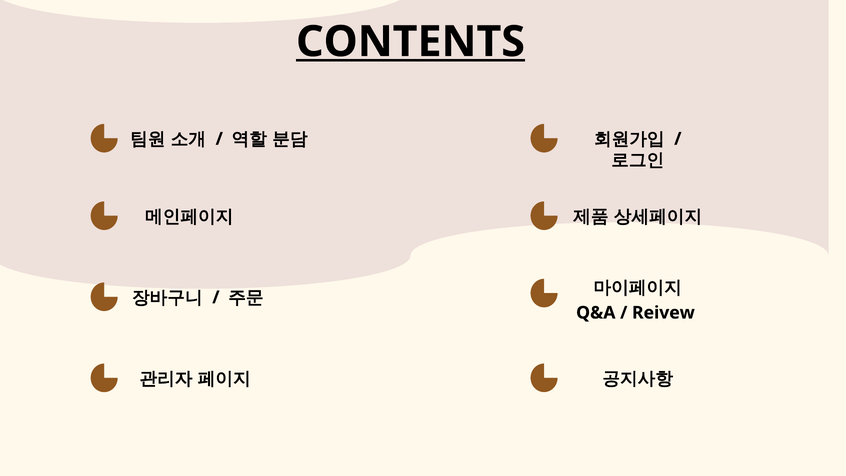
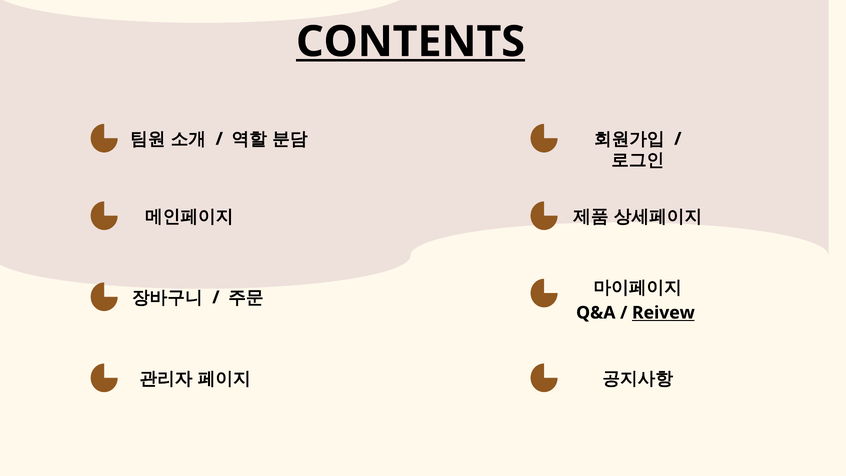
Reivew underline: none -> present
